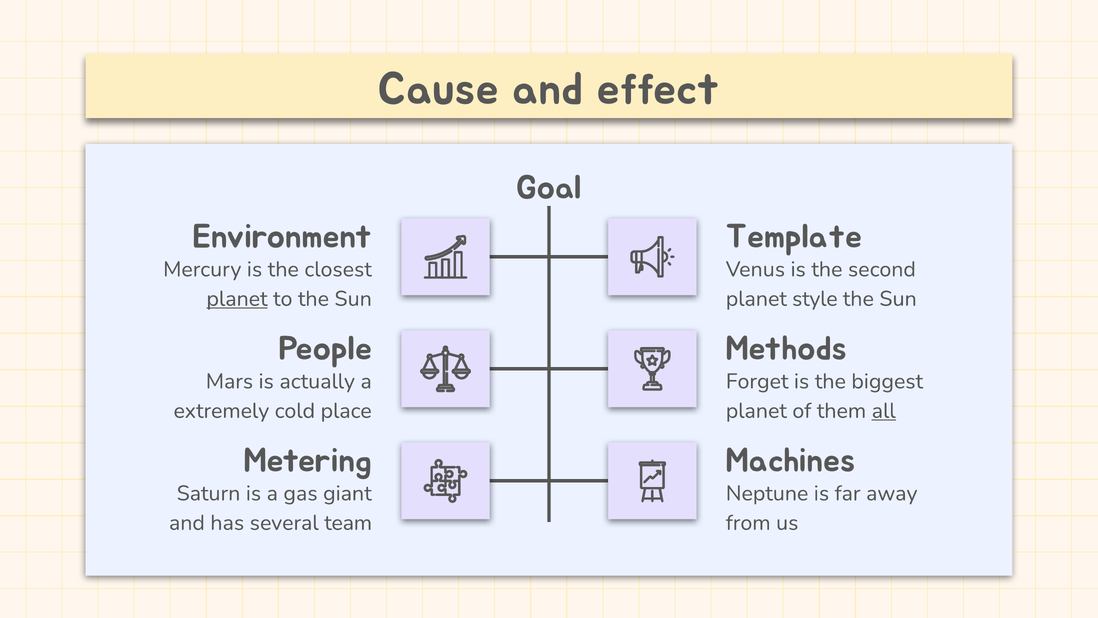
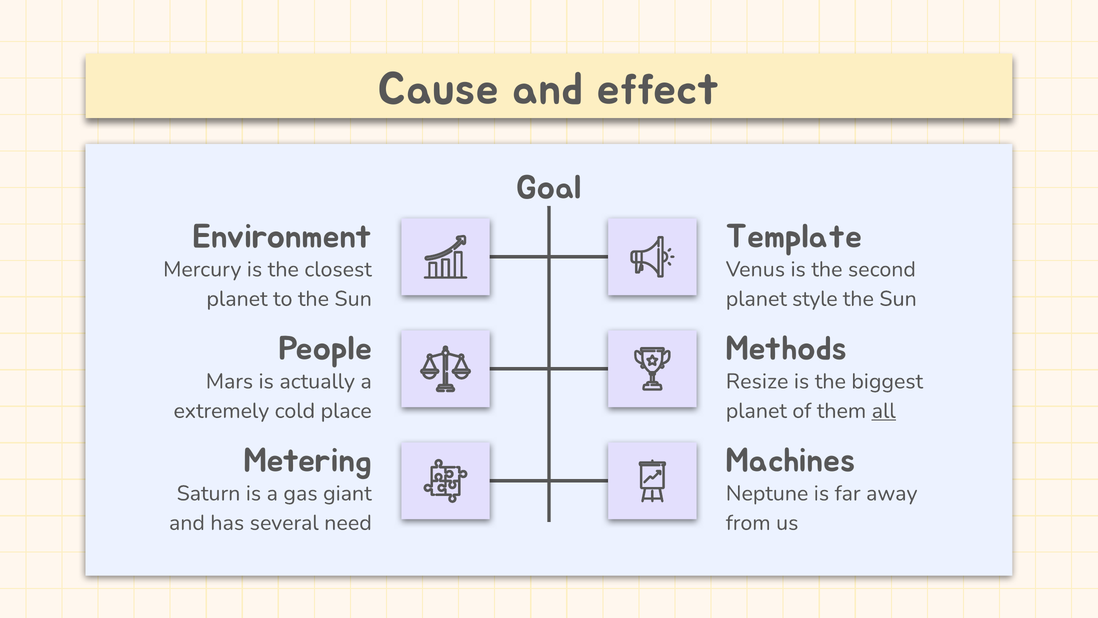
planet at (237, 299) underline: present -> none
Forget: Forget -> Resize
team: team -> need
